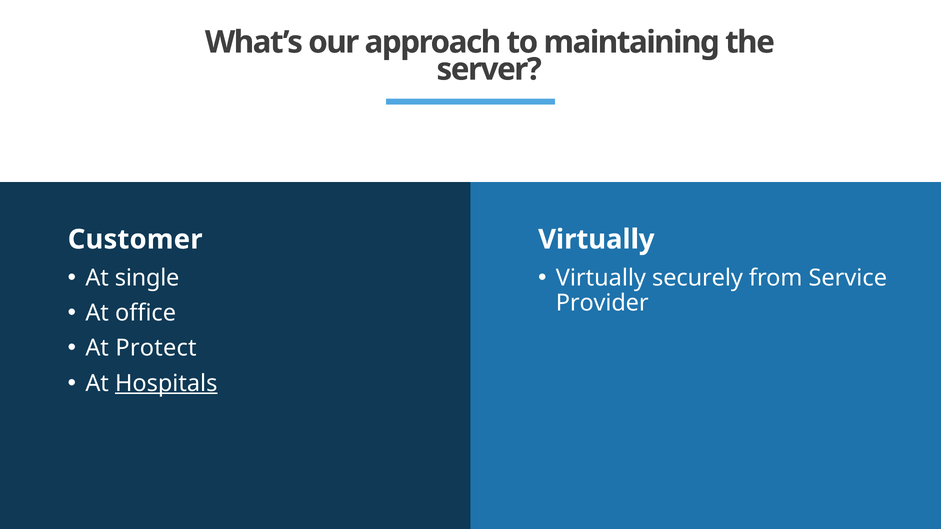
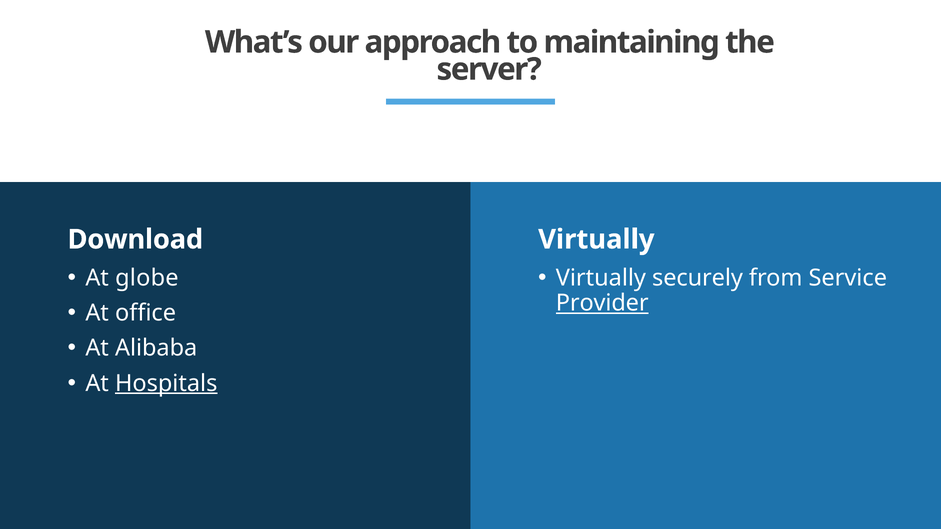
Customer: Customer -> Download
single: single -> globe
Provider underline: none -> present
Protect: Protect -> Alibaba
